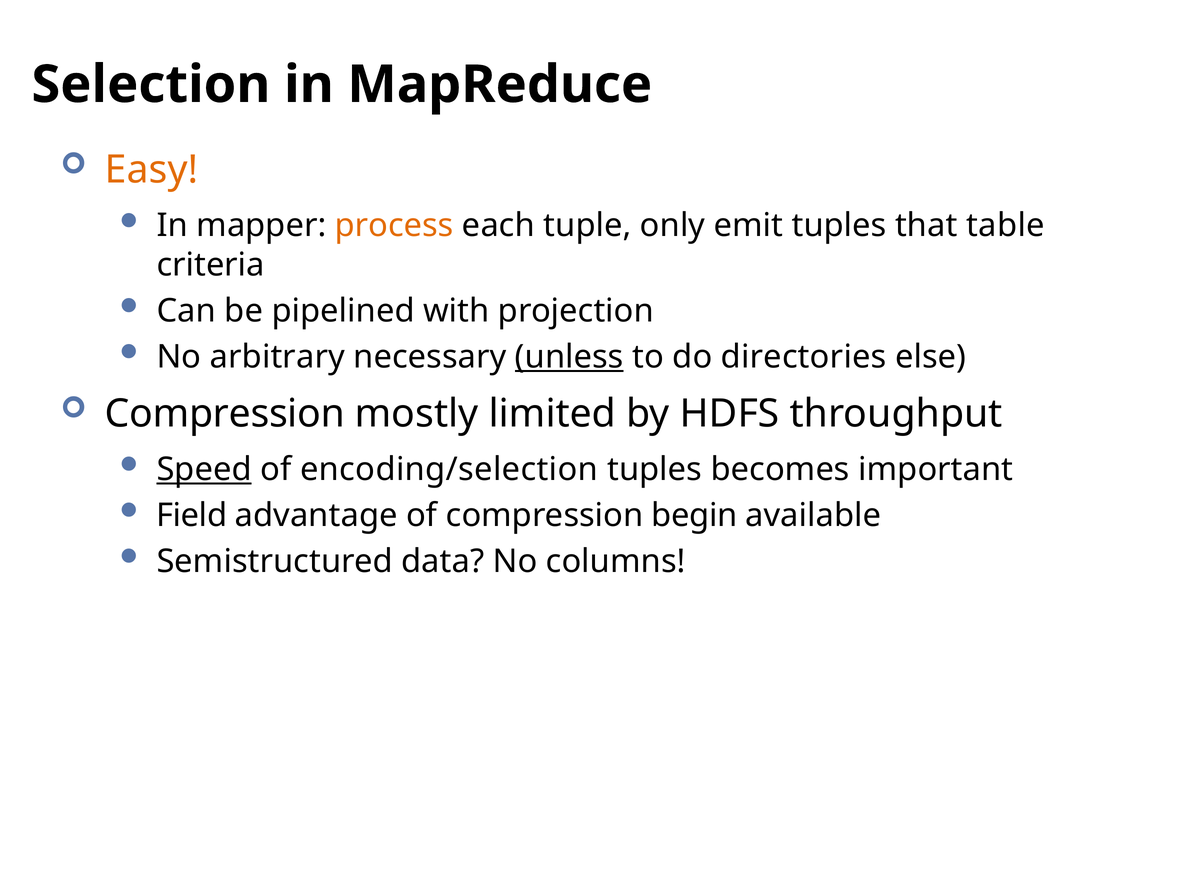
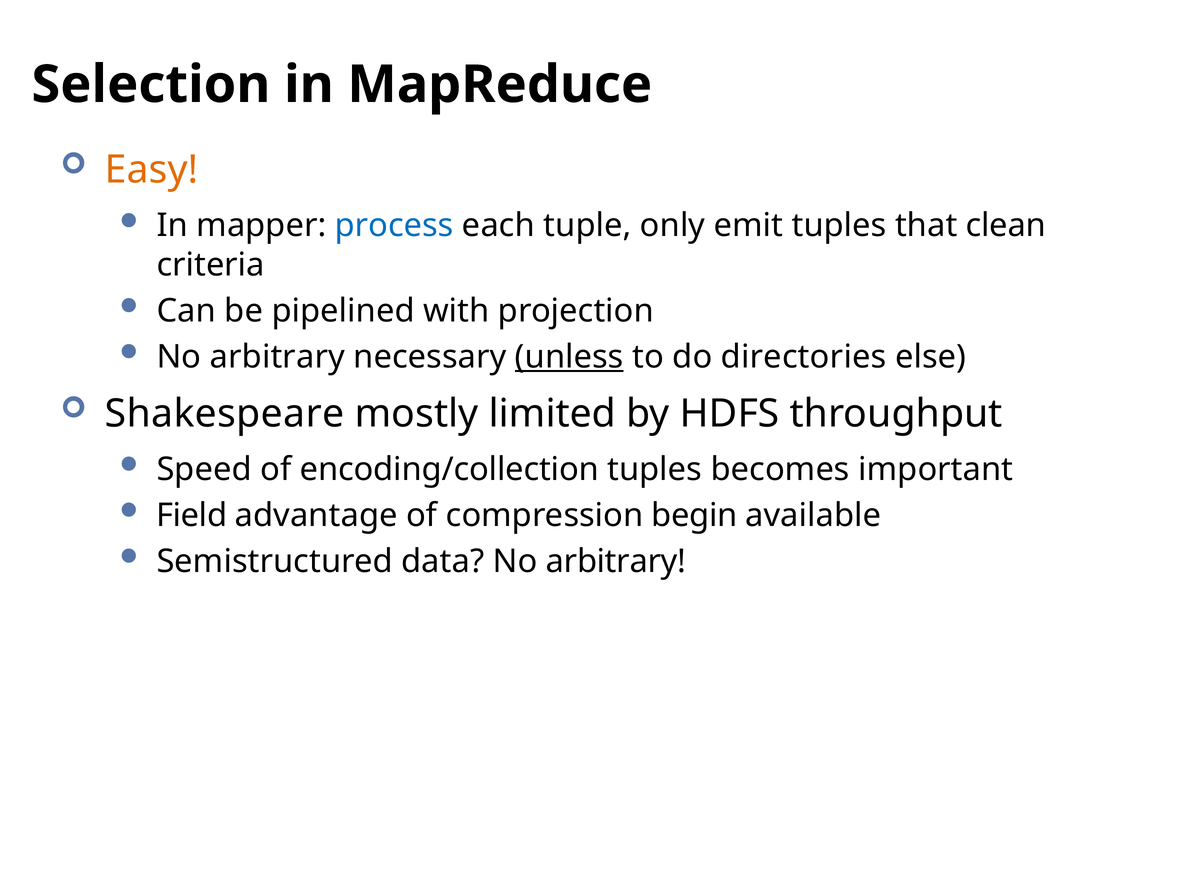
process colour: orange -> blue
table: table -> clean
Compression at (225, 413): Compression -> Shakespeare
Speed underline: present -> none
encoding/selection: encoding/selection -> encoding/collection
data No columns: columns -> arbitrary
